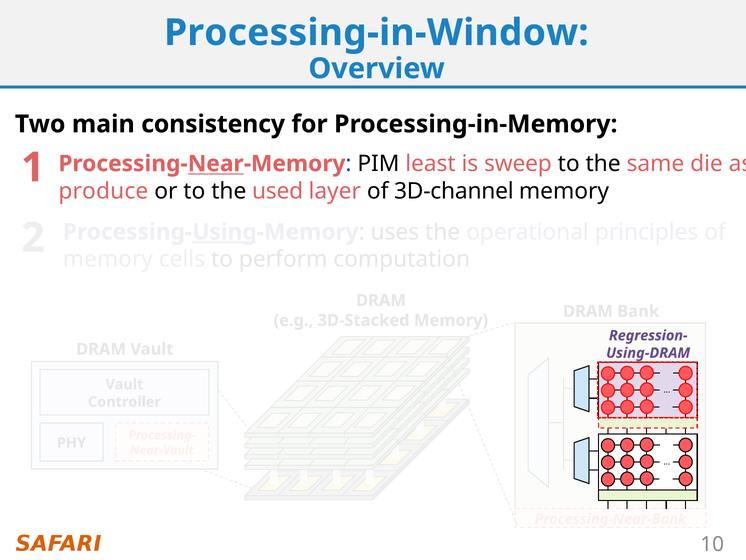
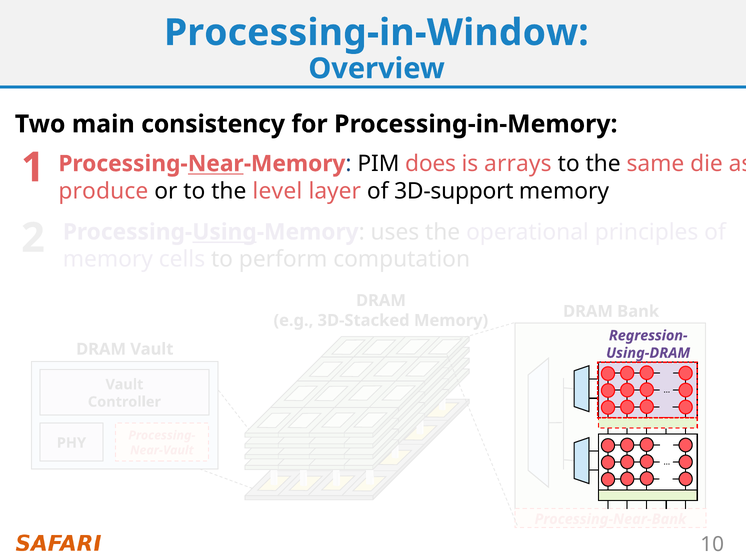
least: least -> does
sweep: sweep -> arrays
used: used -> level
3D-channel: 3D-channel -> 3D-support
